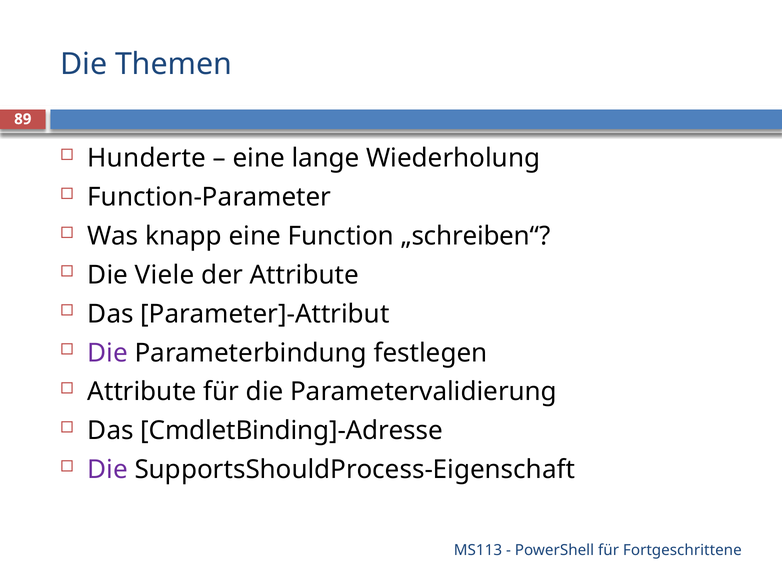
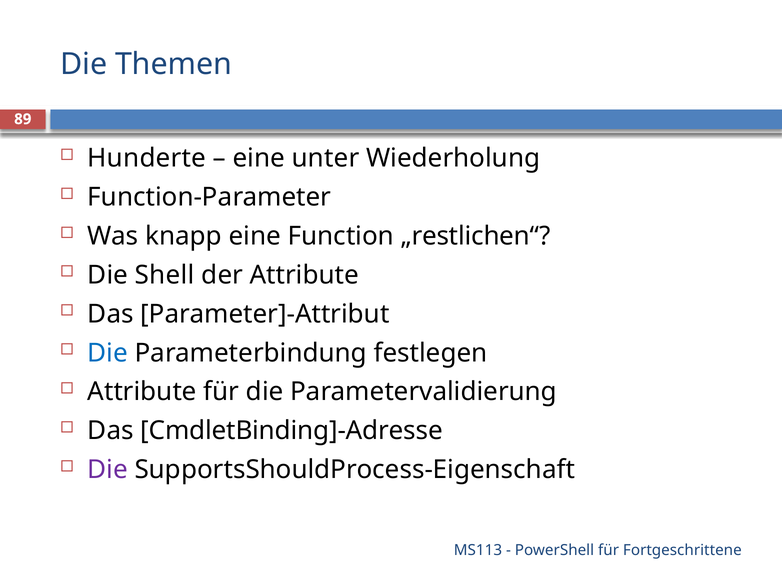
lange: lange -> unter
„schreiben“: „schreiben“ -> „restlichen“
Viele: Viele -> Shell
Die at (108, 353) colour: purple -> blue
